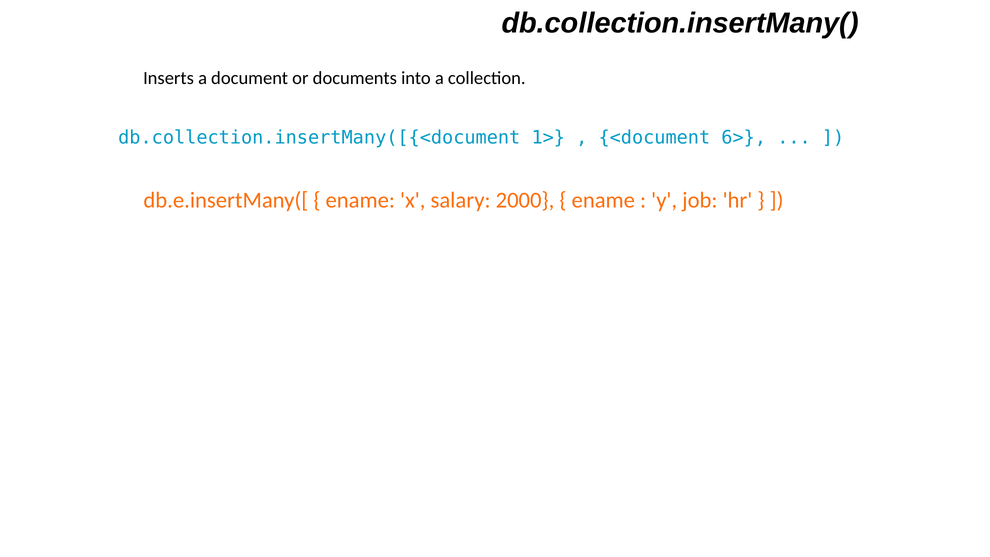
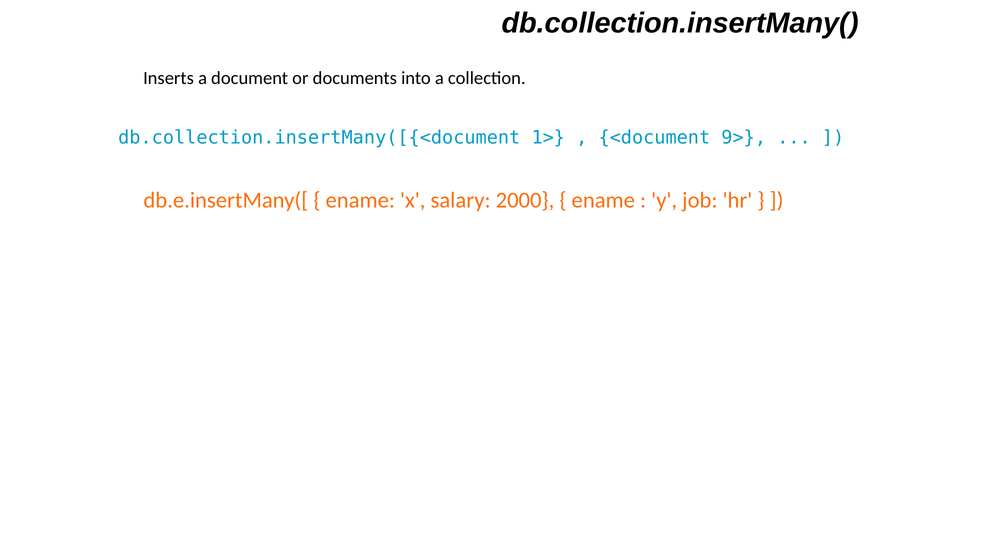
6>: 6> -> 9>
